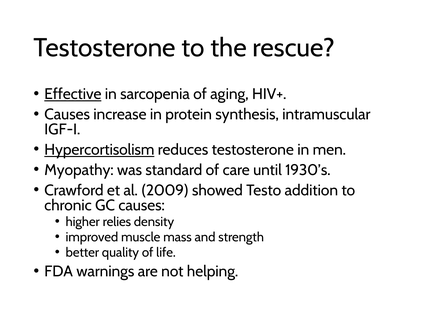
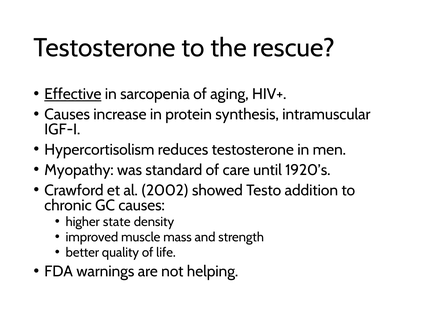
Hypercortisolism underline: present -> none
1930’s: 1930’s -> 1920’s
2009: 2009 -> 2002
relies: relies -> state
